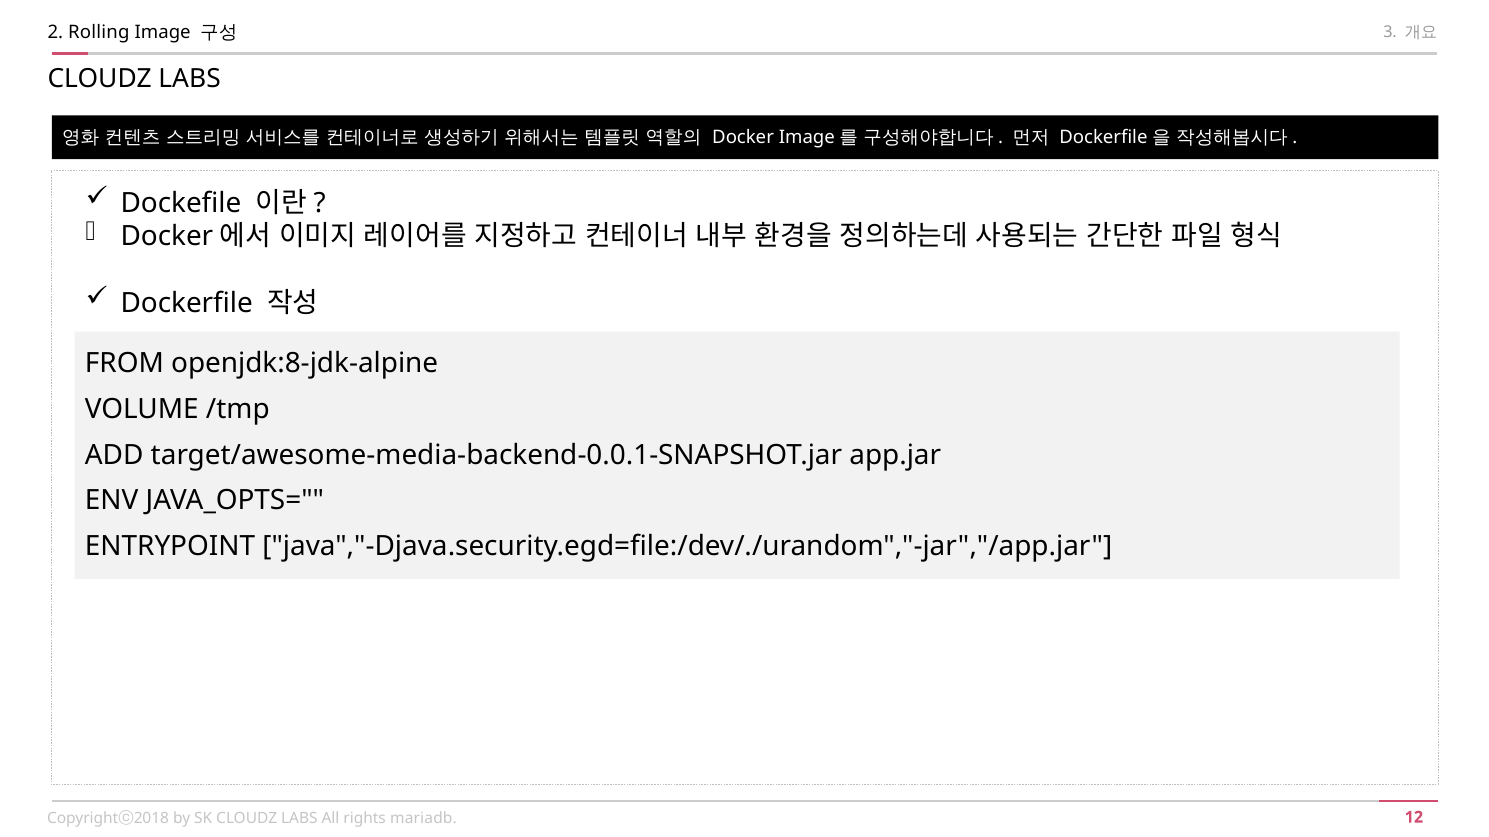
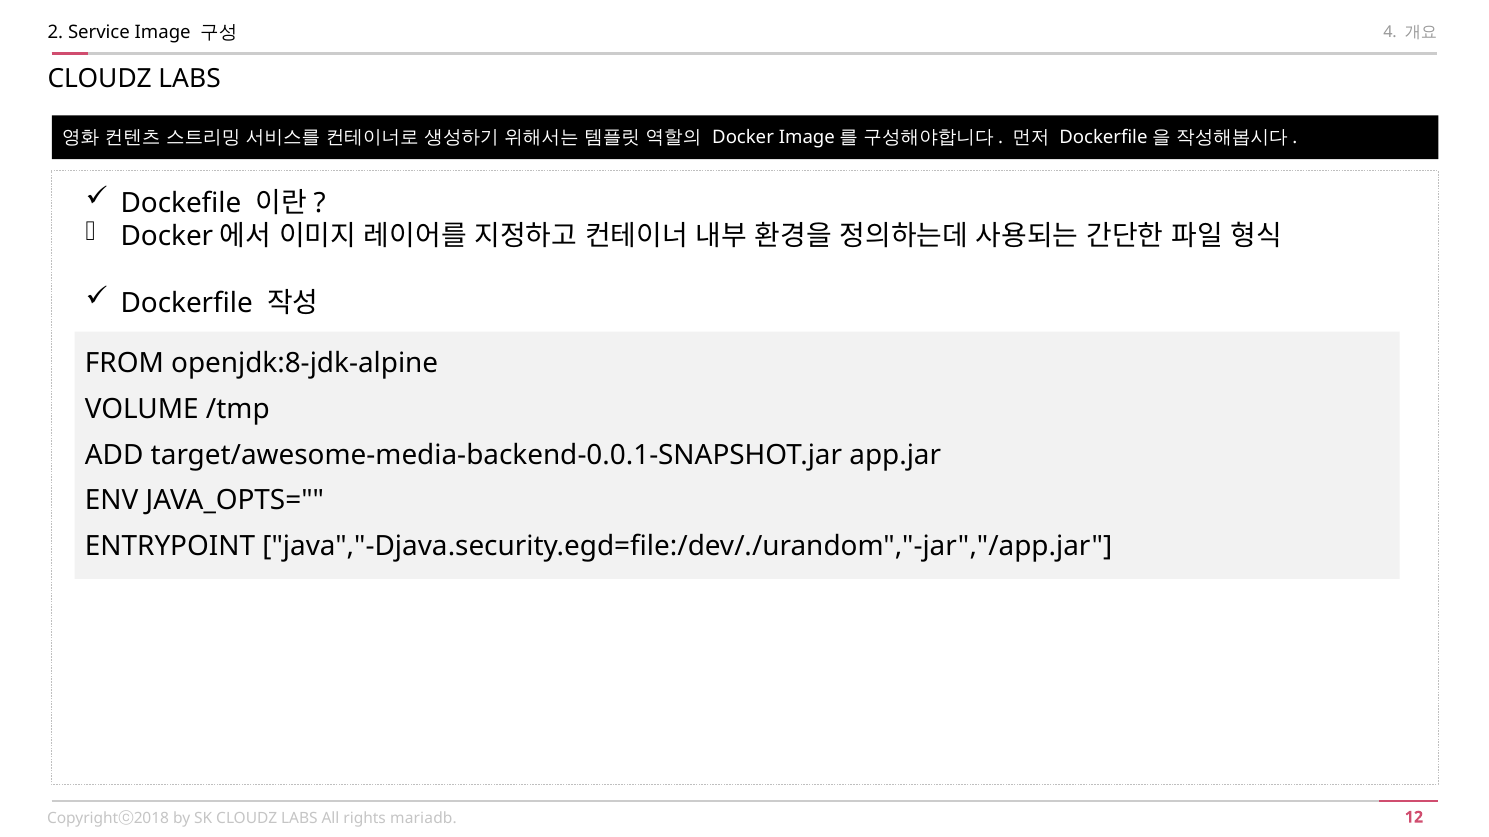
Rolling: Rolling -> Service
3: 3 -> 4
